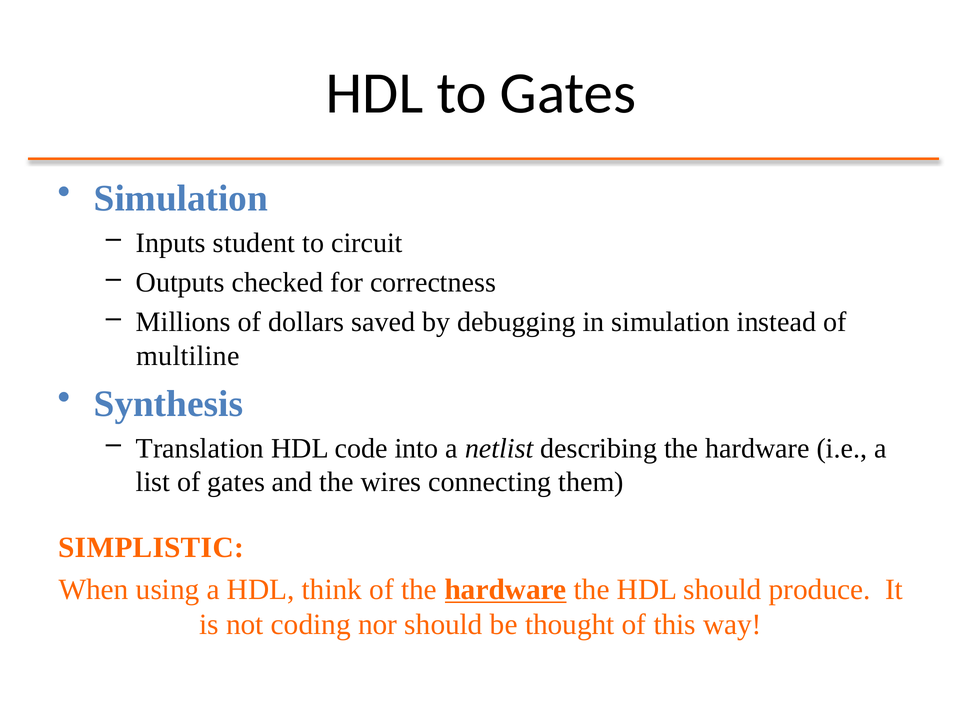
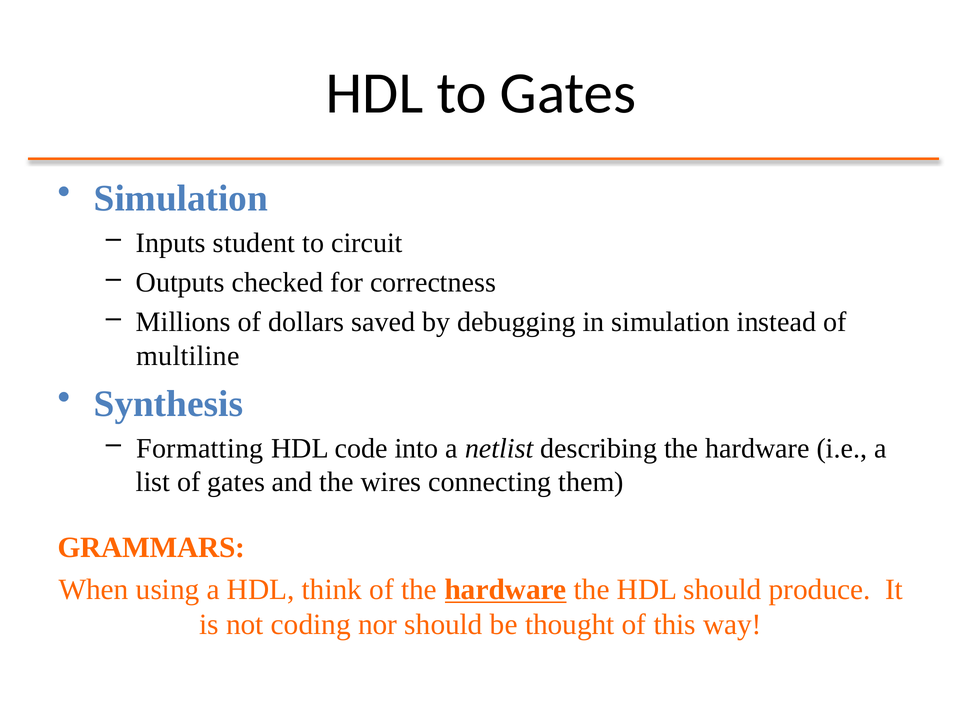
Translation: Translation -> Formatting
SIMPLISTIC: SIMPLISTIC -> GRAMMARS
